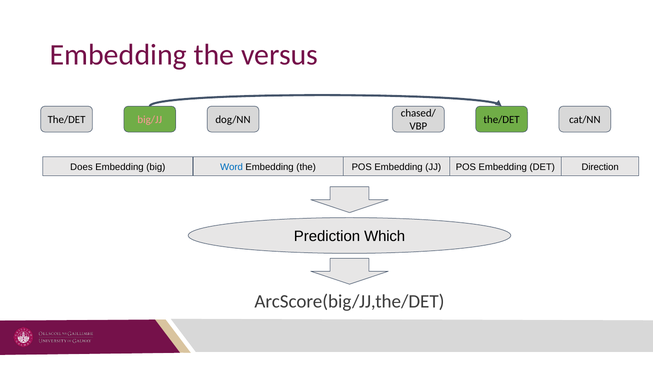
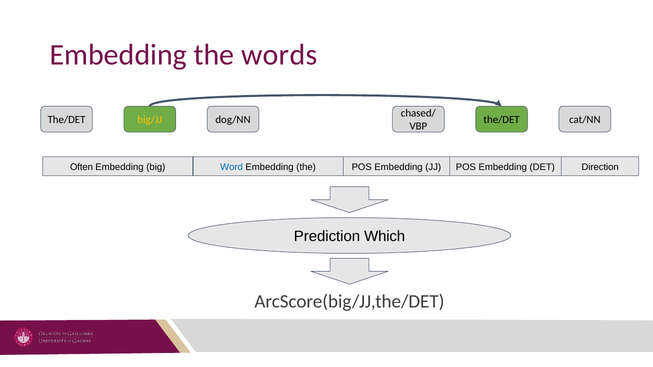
versus: versus -> words
big/JJ colour: pink -> yellow
Does: Does -> Often
